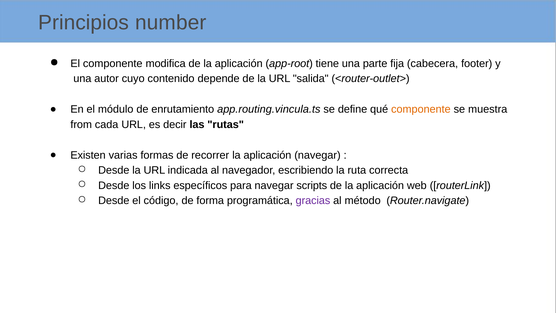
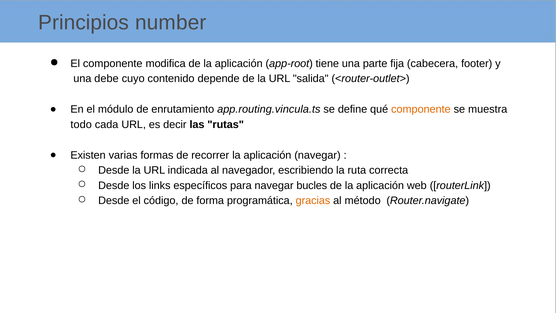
autor: autor -> debe
from: from -> todo
scripts: scripts -> bucles
gracias colour: purple -> orange
